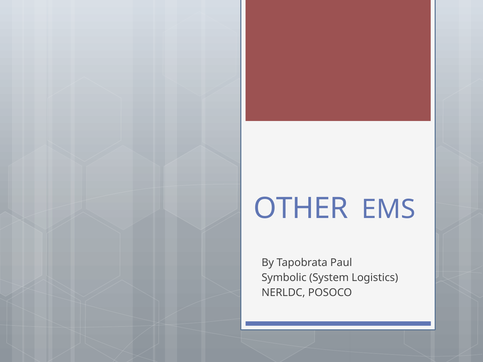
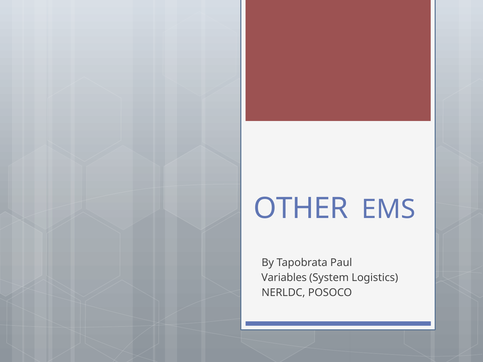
Symbolic: Symbolic -> Variables
